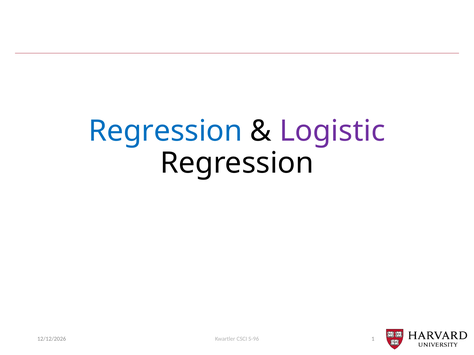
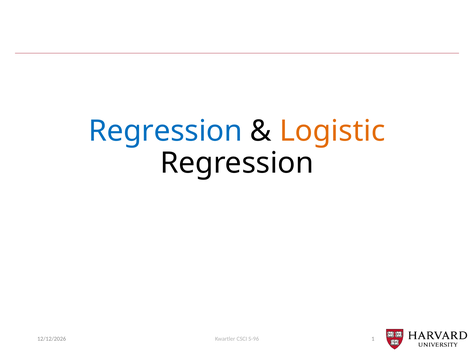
Logistic colour: purple -> orange
